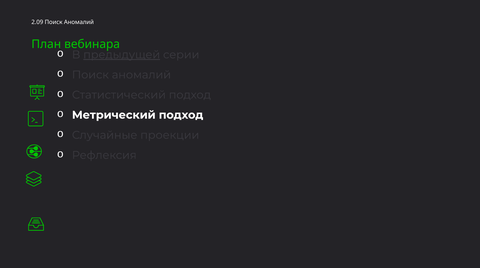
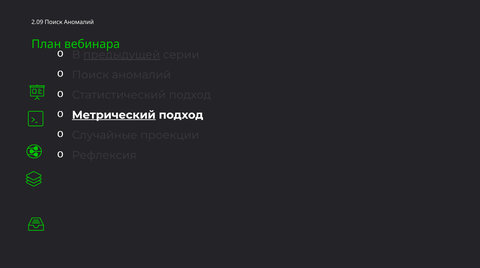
Метрический underline: none -> present
